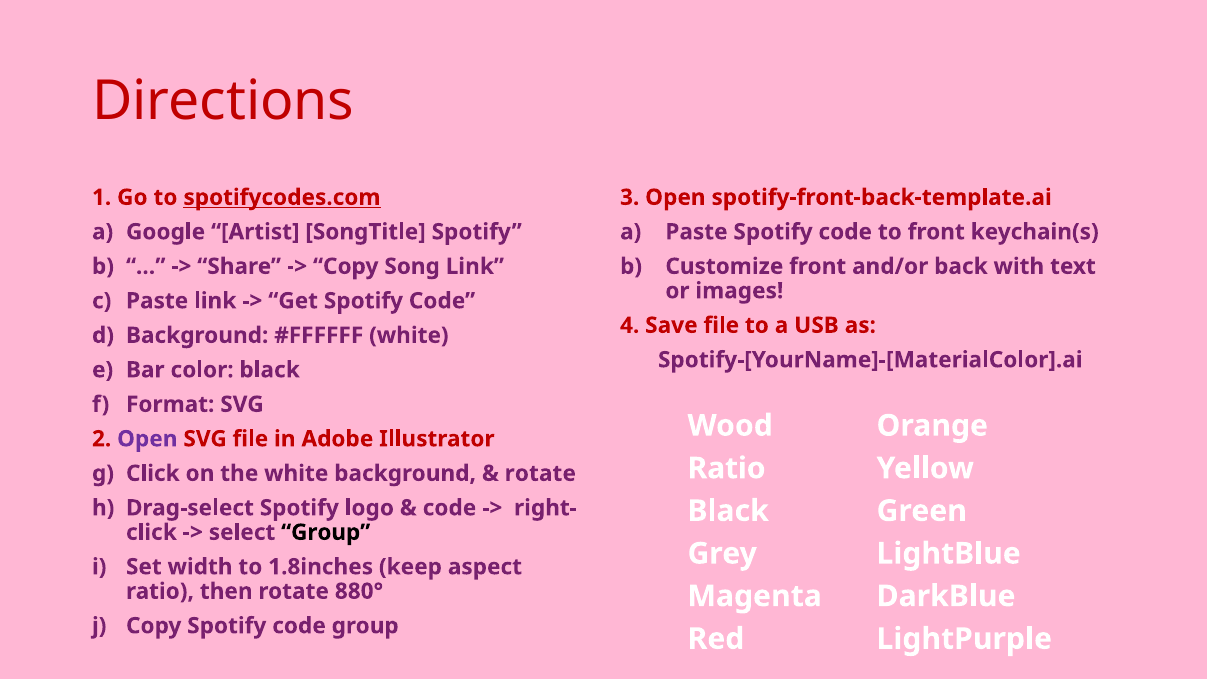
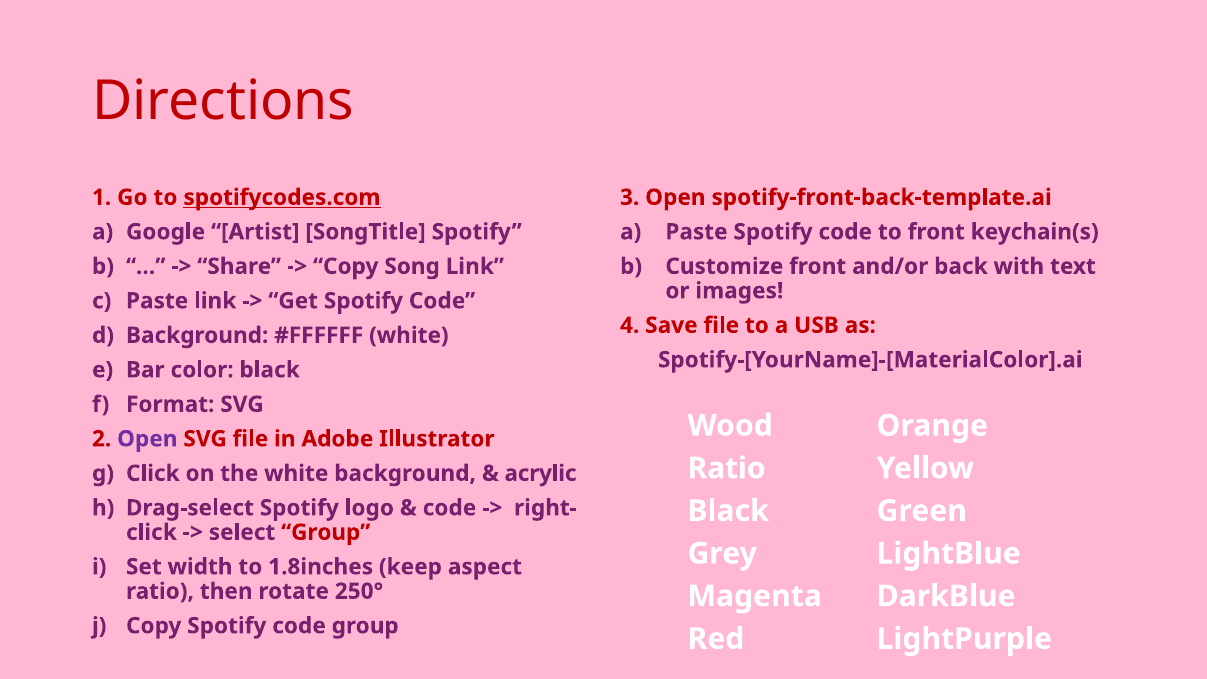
rotate at (540, 473): rotate -> acrylic
Group at (326, 532) colour: black -> red
880°: 880° -> 250°
